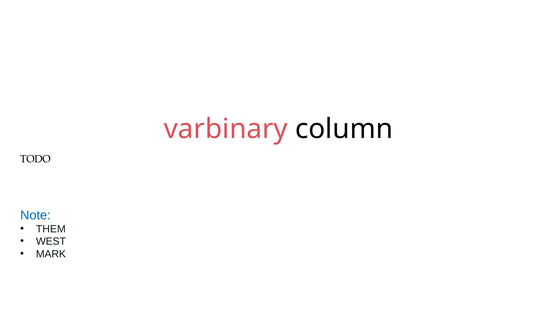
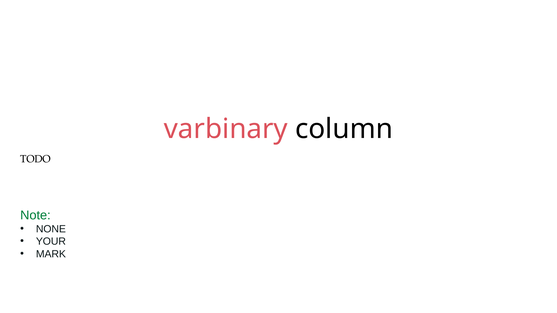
Note colour: blue -> green
THEM: THEM -> NONE
WEST: WEST -> YOUR
